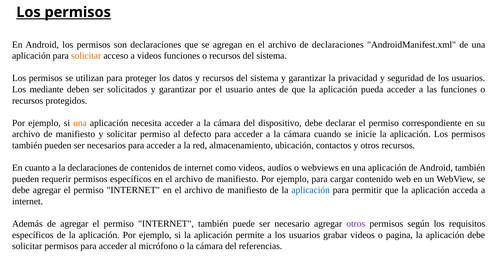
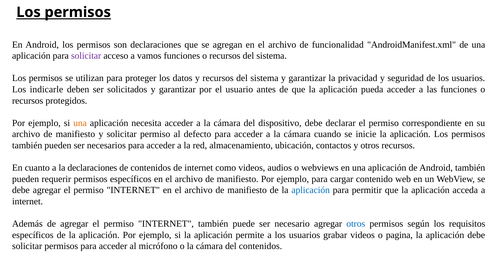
de declaraciones: declaraciones -> funcionalidad
solicitar at (86, 56) colour: orange -> purple
a videos: videos -> vamos
mediante: mediante -> indicarle
otros at (356, 224) colour: purple -> blue
del referencias: referencias -> contenidos
